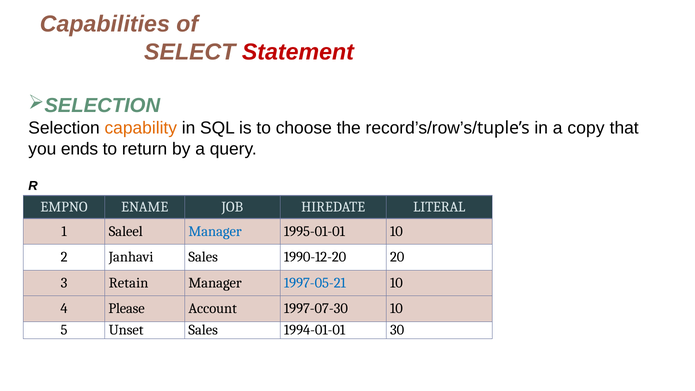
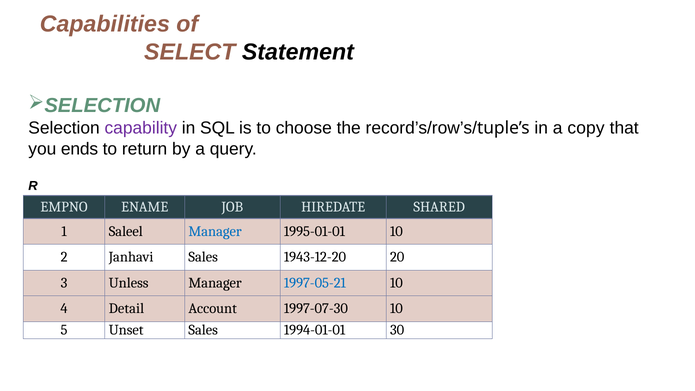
Statement colour: red -> black
capability colour: orange -> purple
LITERAL: LITERAL -> SHARED
1990-12-20: 1990-12-20 -> 1943-12-20
Retain: Retain -> Unless
Please: Please -> Detail
